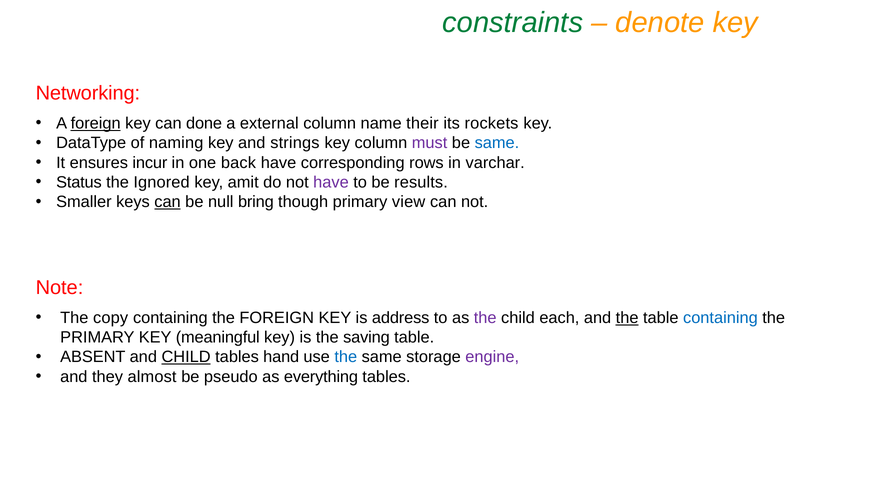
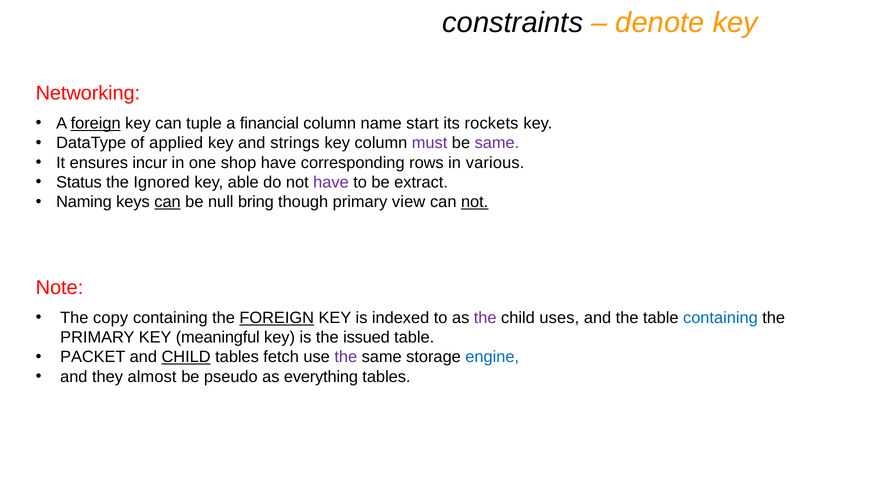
constraints colour: green -> black
done: done -> tuple
external: external -> financial
their: their -> start
naming: naming -> applied
same at (497, 143) colour: blue -> purple
back: back -> shop
varchar: varchar -> various
amit: amit -> able
results: results -> extract
Smaller: Smaller -> Naming
not at (475, 202) underline: none -> present
FOREIGN at (277, 318) underline: none -> present
address: address -> indexed
each: each -> uses
the at (627, 318) underline: present -> none
saving: saving -> issued
ABSENT: ABSENT -> PACKET
hand: hand -> fetch
the at (346, 358) colour: blue -> purple
engine colour: purple -> blue
